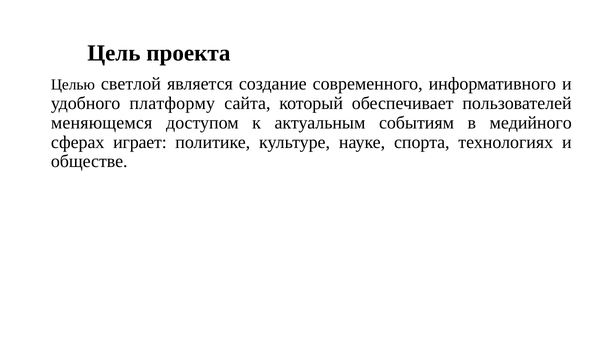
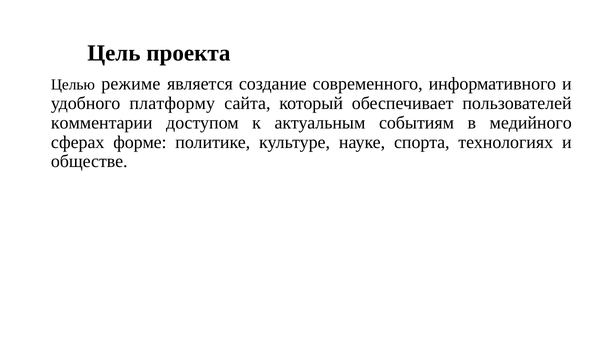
светлой: светлой -> режиме
меняющемся: меняющемся -> комментарии
играет: играет -> форме
